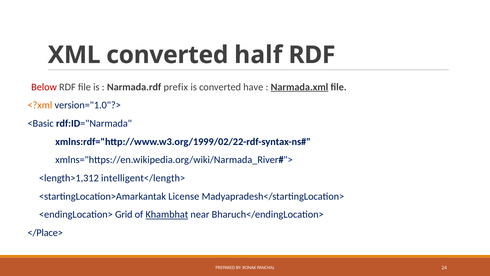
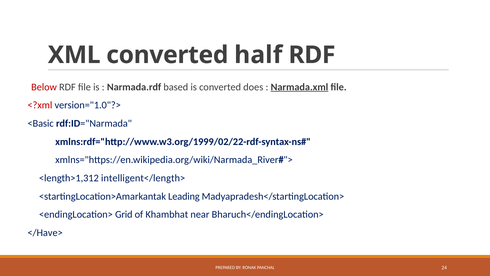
prefix: prefix -> based
have: have -> does
<?xml colour: orange -> red
License: License -> Leading
Khambhat underline: present -> none
</Place>: </Place> -> </Have>
